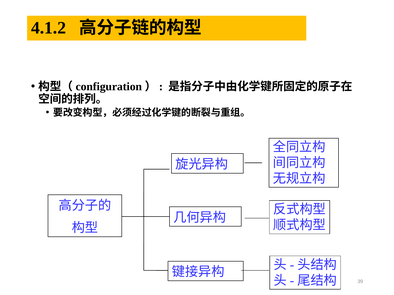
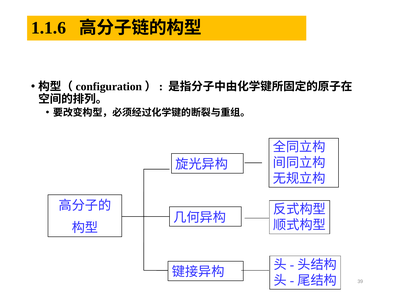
4.1.2: 4.1.2 -> 1.1.6
